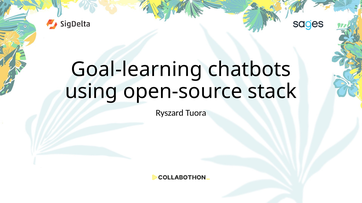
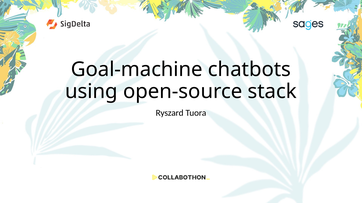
Goal-learning: Goal-learning -> Goal-machine
